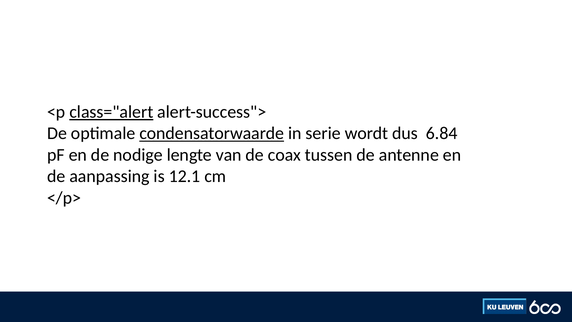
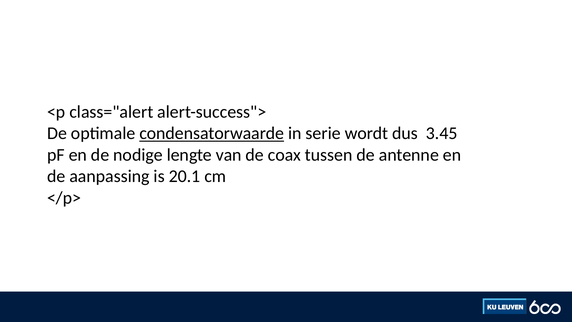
class="alert underline: present -> none
6.84: 6.84 -> 3.45
12.1: 12.1 -> 20.1
